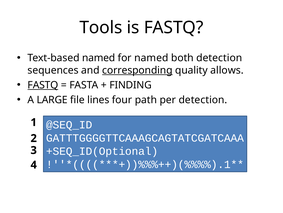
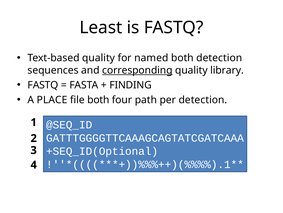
Tools: Tools -> Least
Text-based named: named -> quality
allows: allows -> library
FASTQ at (43, 85) underline: present -> none
LARGE: LARGE -> PLACE
file lines: lines -> both
